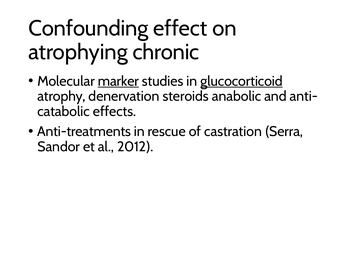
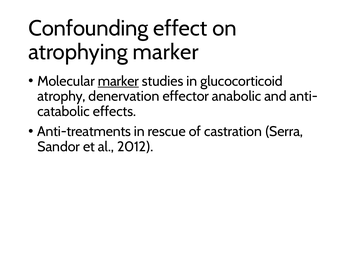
atrophying chronic: chronic -> marker
glucocorticoid underline: present -> none
steroids: steroids -> effector
